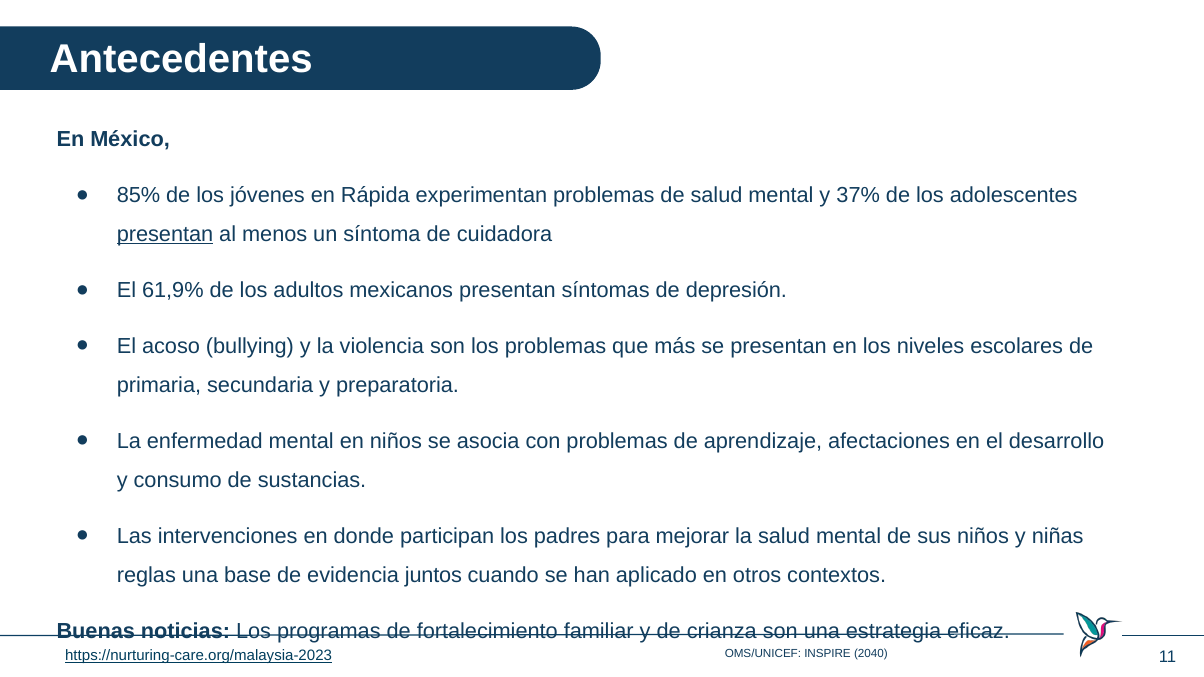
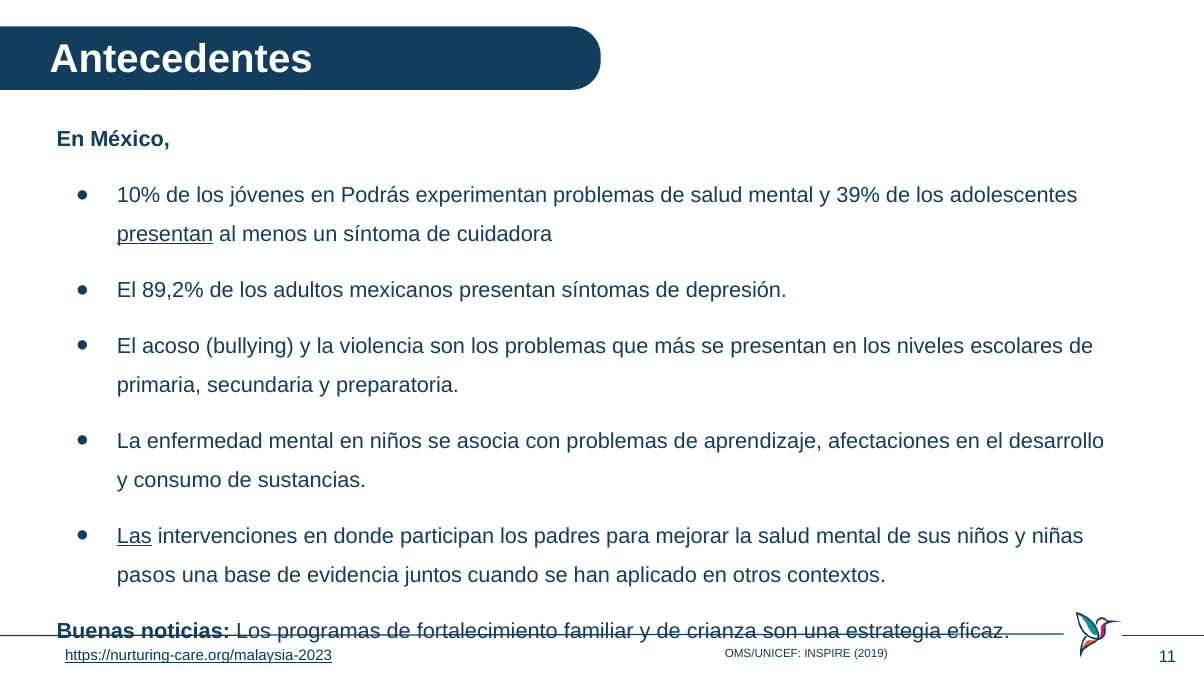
85%: 85% -> 10%
Rápida: Rápida -> Podrás
37%: 37% -> 39%
61,9%: 61,9% -> 89,2%
Las underline: none -> present
reglas: reglas -> pasos
2040: 2040 -> 2019
